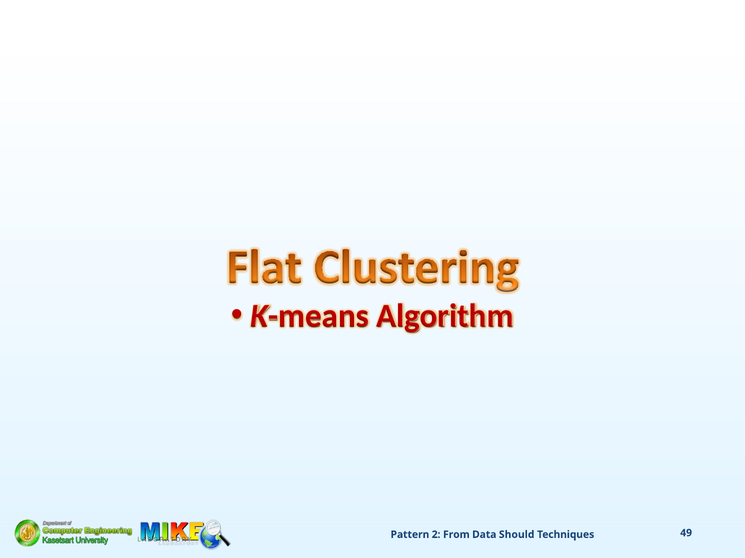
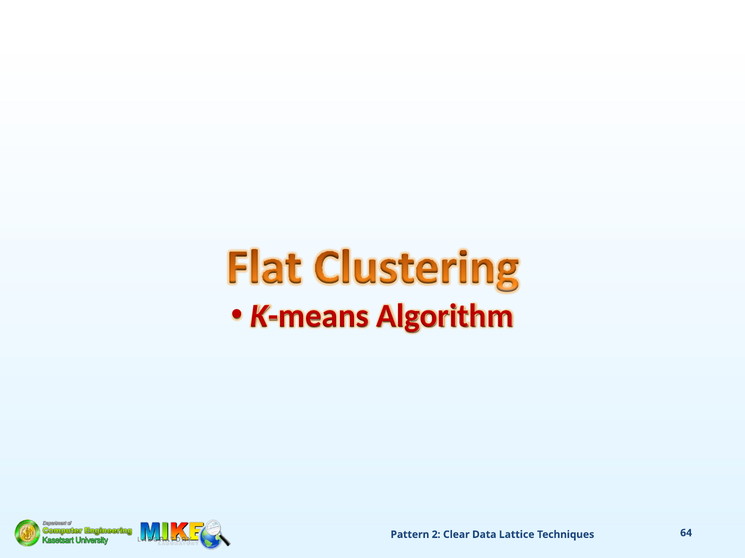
From: From -> Clear
Should: Should -> Lattice
49: 49 -> 64
